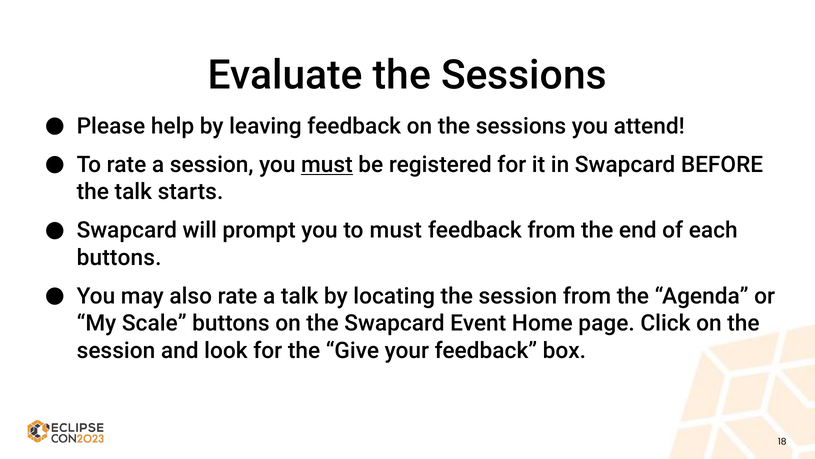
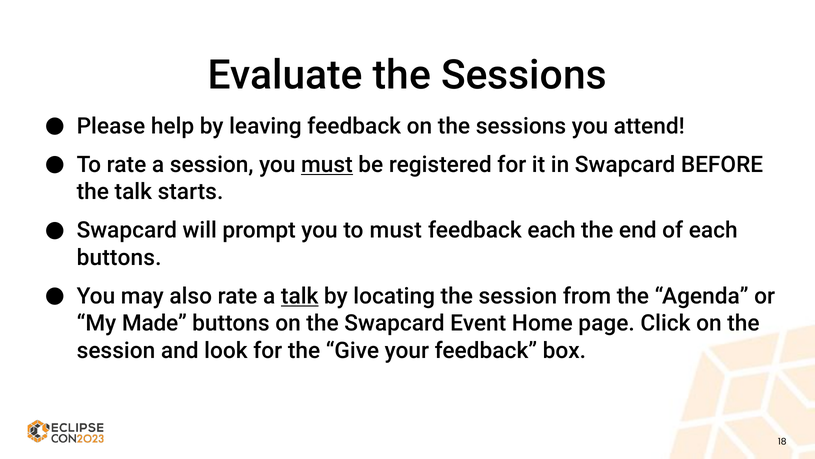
feedback from: from -> each
talk at (300, 296) underline: none -> present
Scale: Scale -> Made
